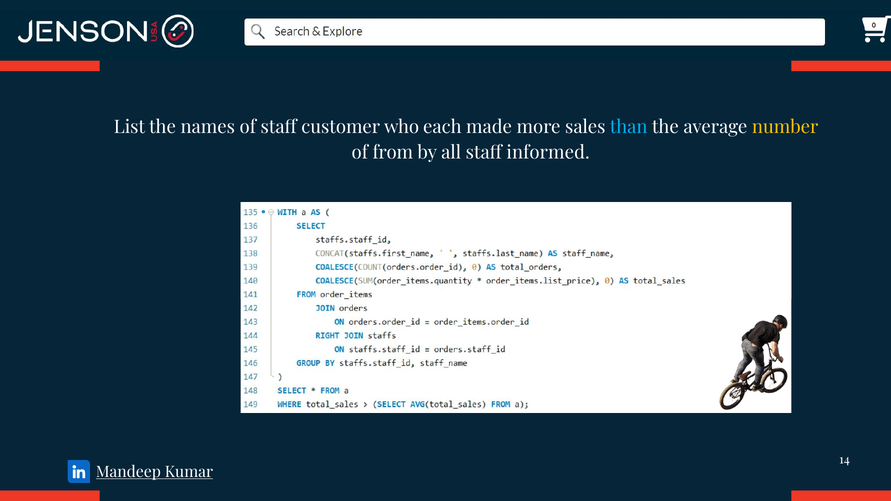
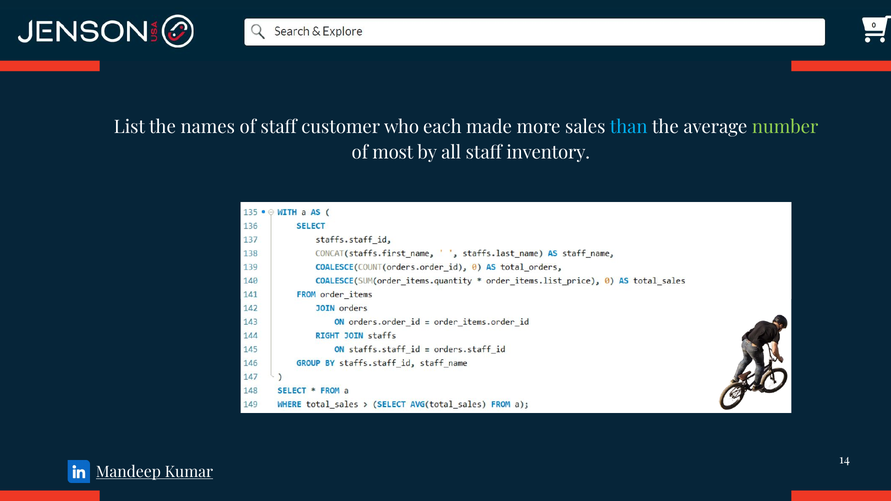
number colour: yellow -> light green
from: from -> most
informed: informed -> inventory
